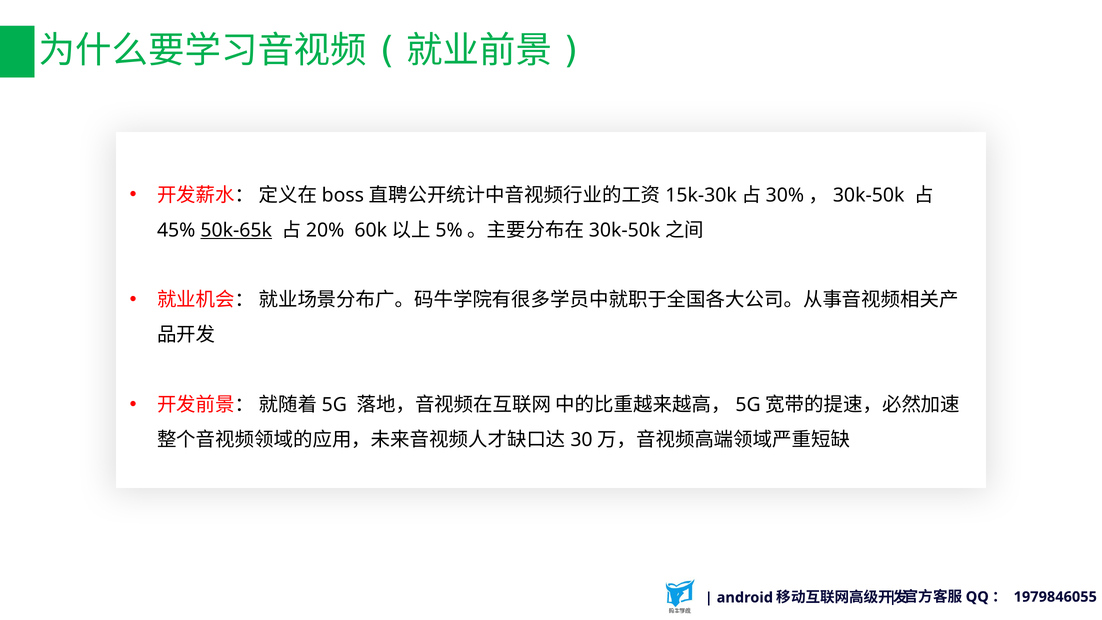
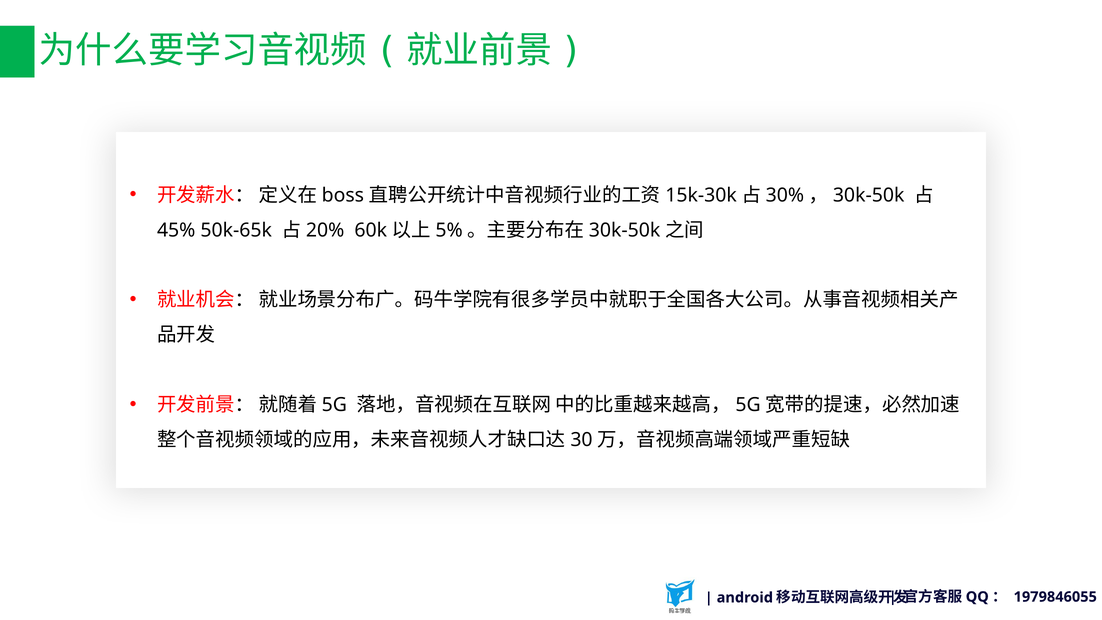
50k-65k underline: present -> none
